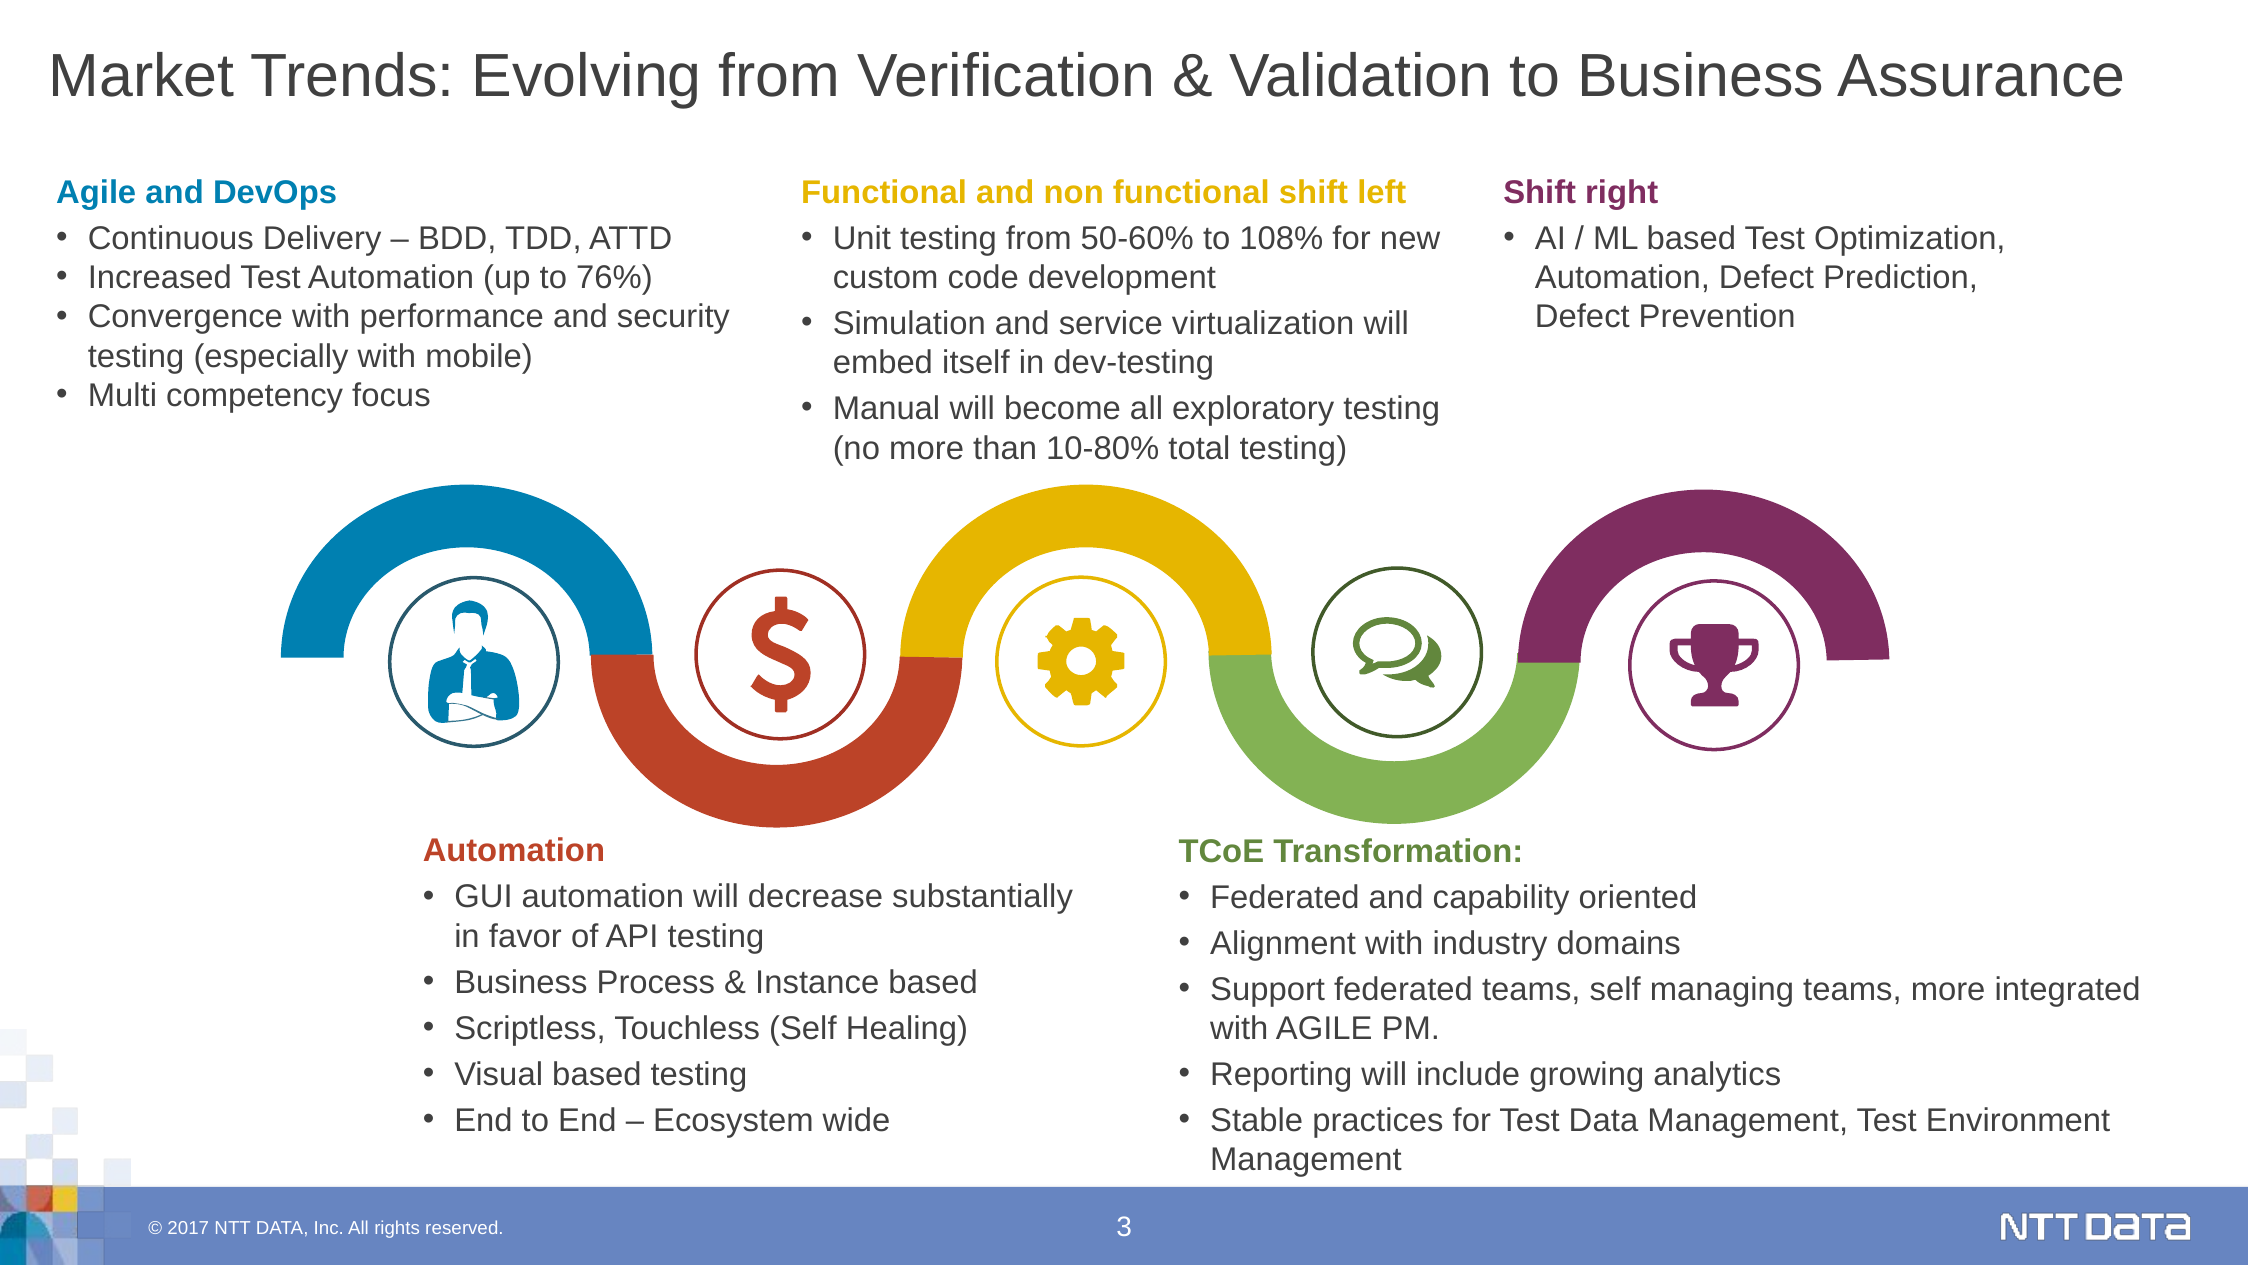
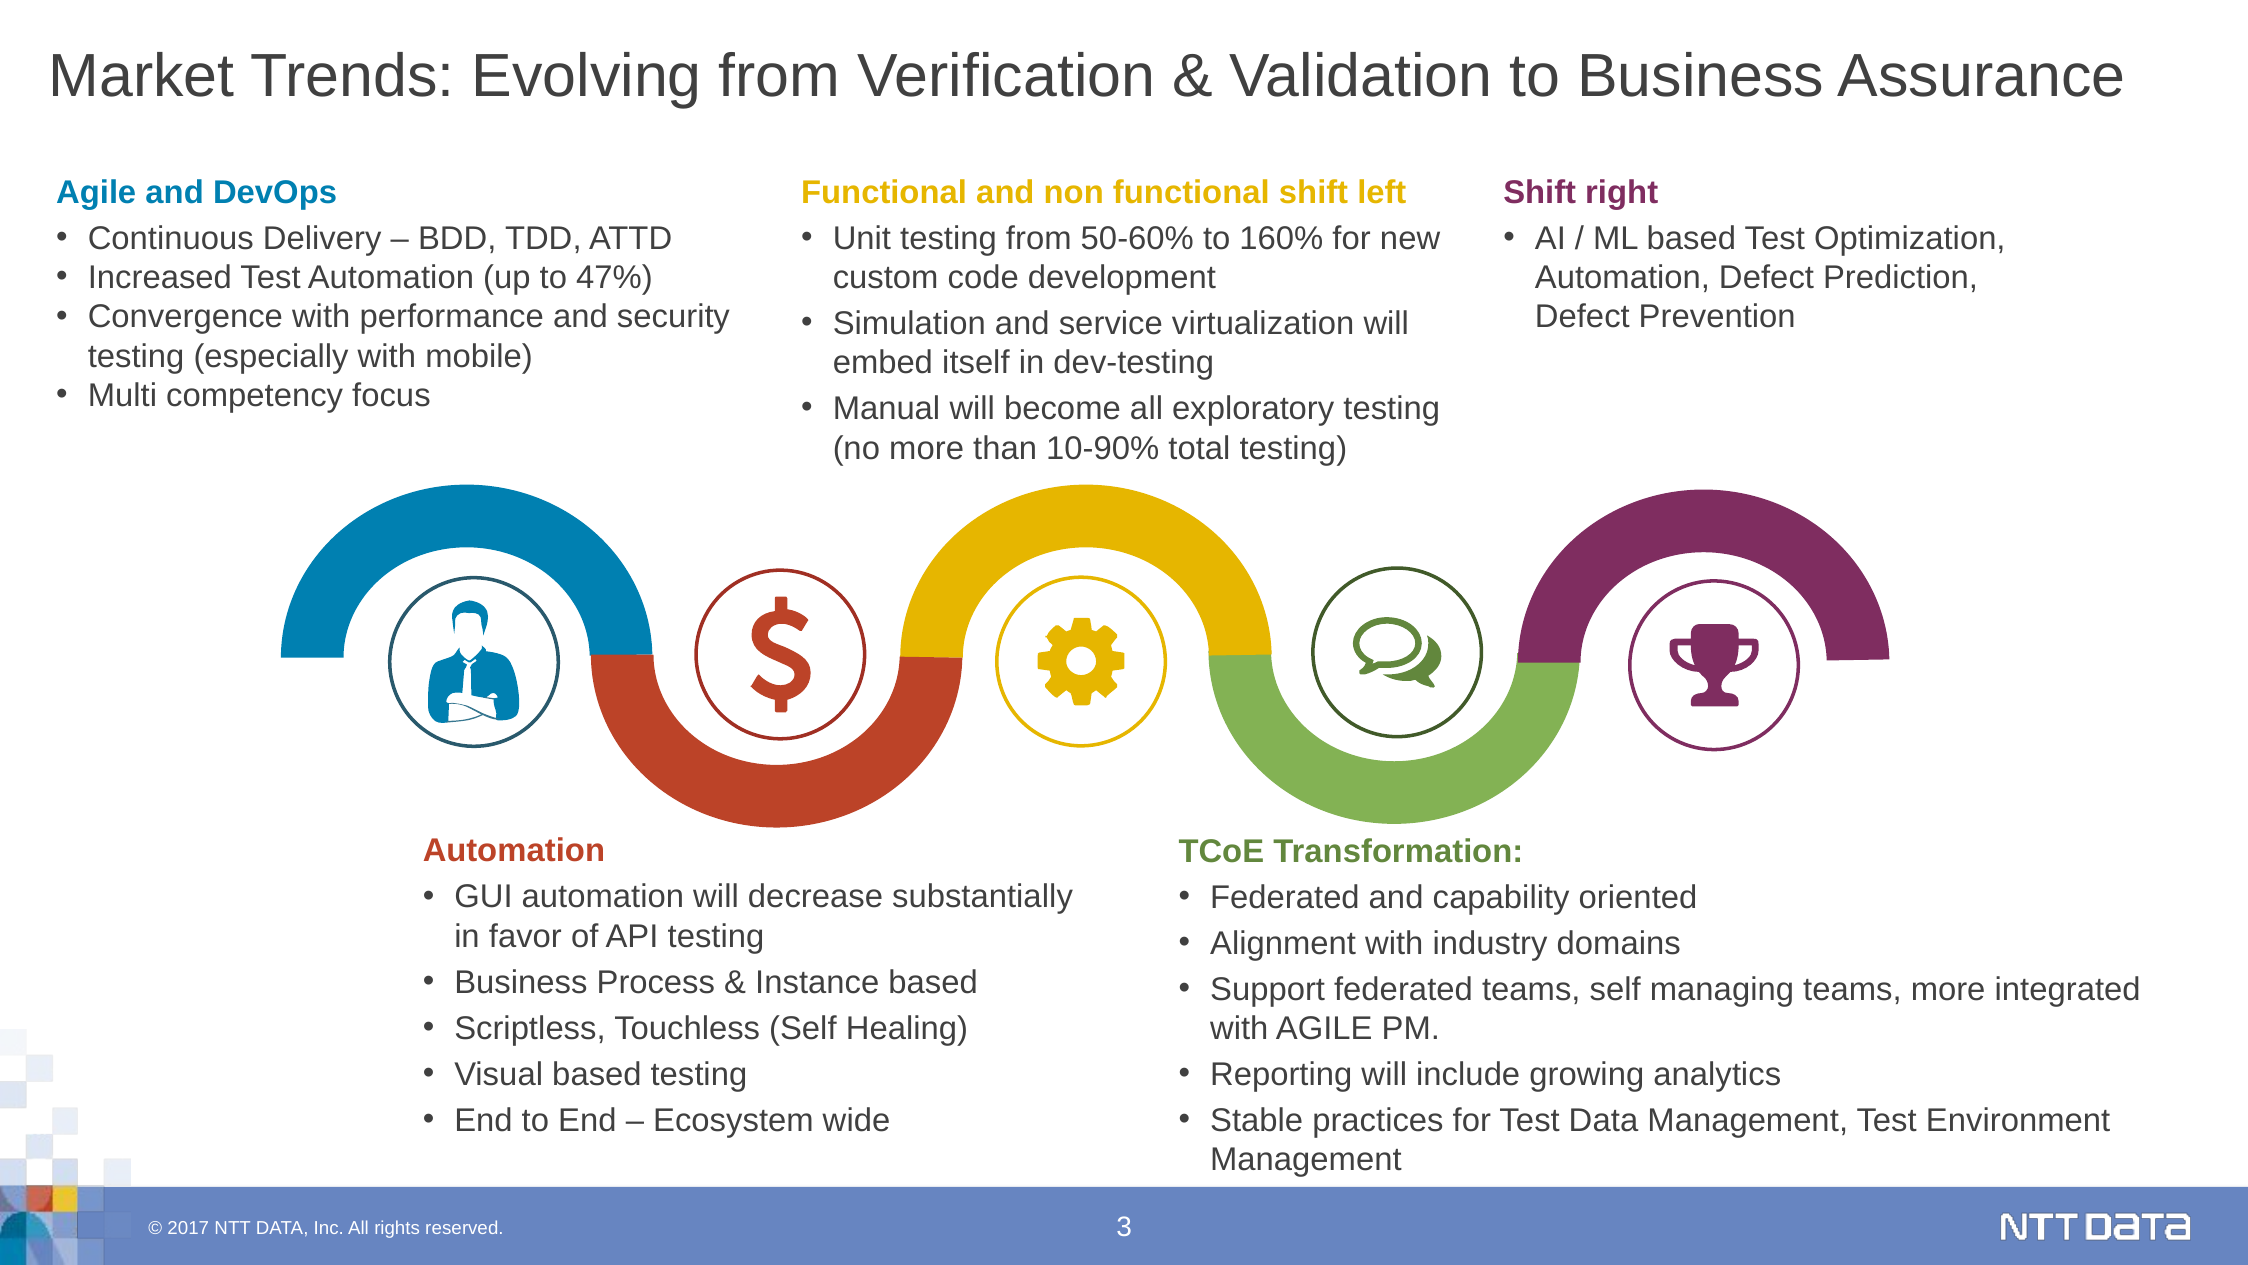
108%: 108% -> 160%
76%: 76% -> 47%
10-80%: 10-80% -> 10-90%
